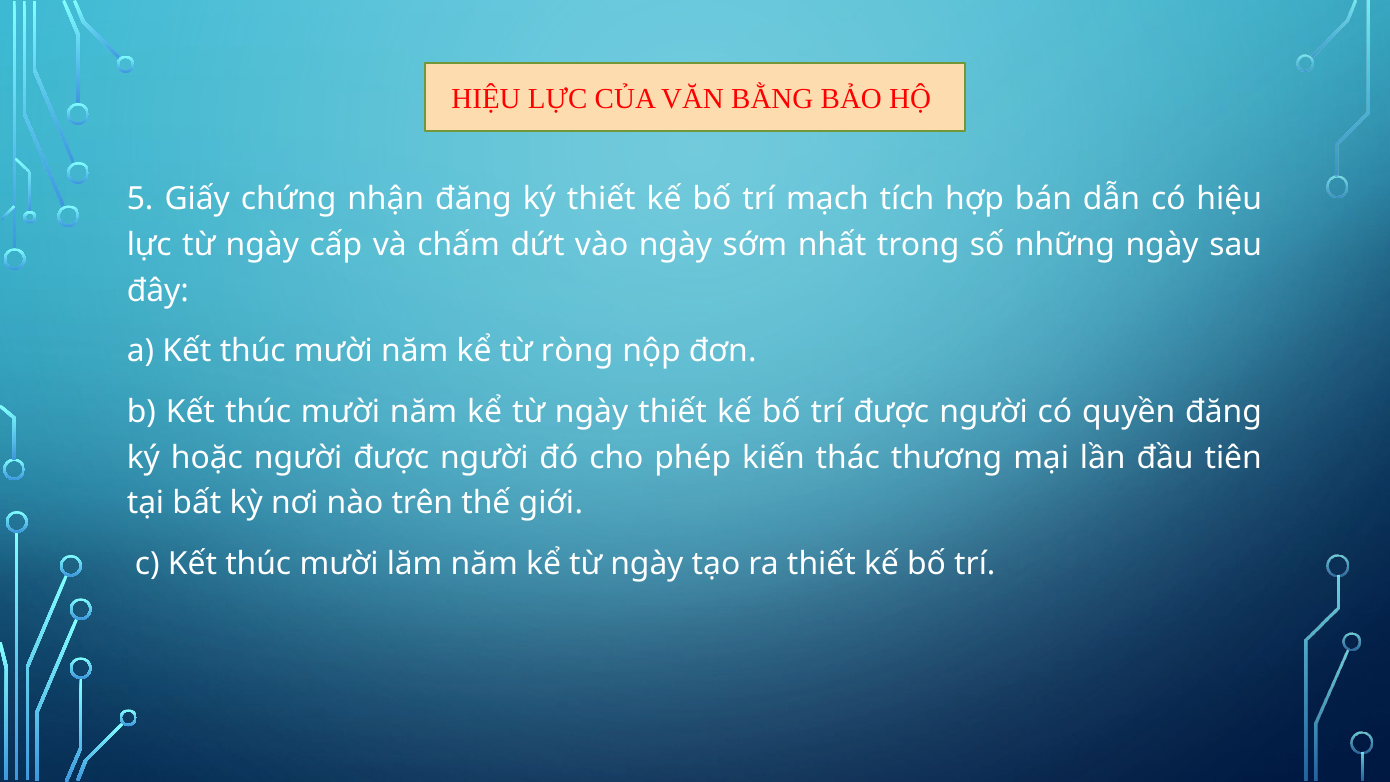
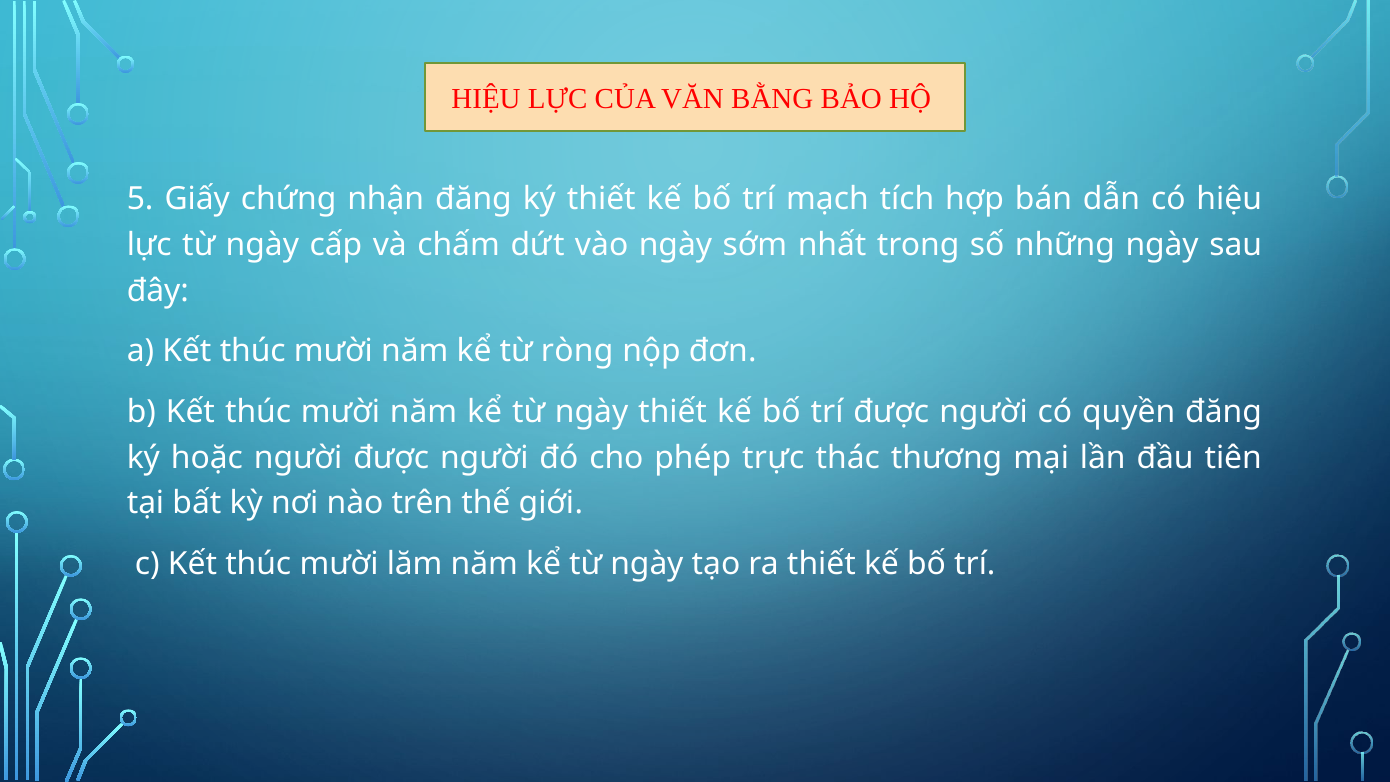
kiến: kiến -> trực
